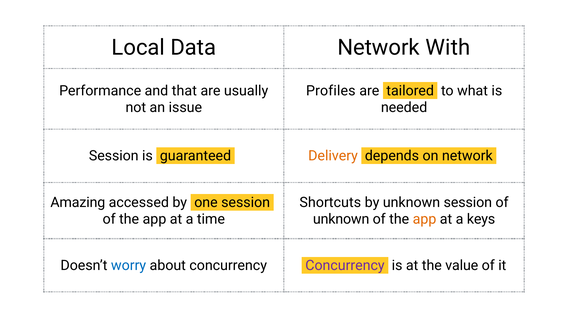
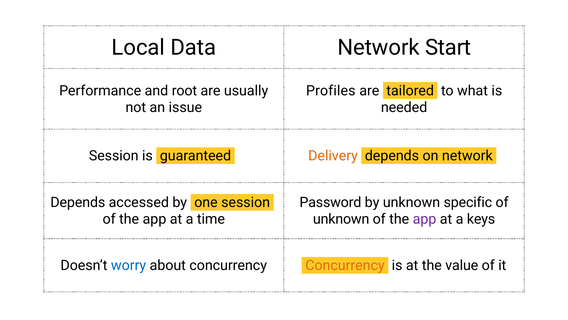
With: With -> Start
that: that -> root
Amazing at (78, 202): Amazing -> Depends
Shortcuts: Shortcuts -> Password
unknown session: session -> specific
app at (425, 219) colour: orange -> purple
Concurrency at (345, 265) colour: purple -> orange
